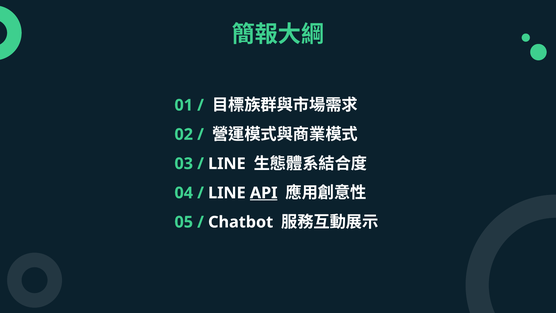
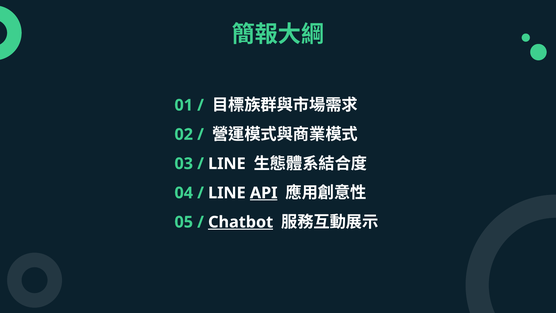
Chatbot underline: none -> present
